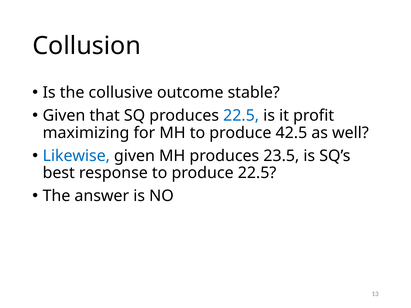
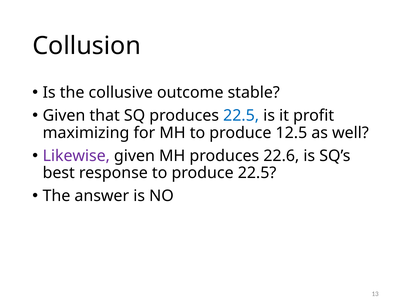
42.5: 42.5 -> 12.5
Likewise colour: blue -> purple
23.5: 23.5 -> 22.6
